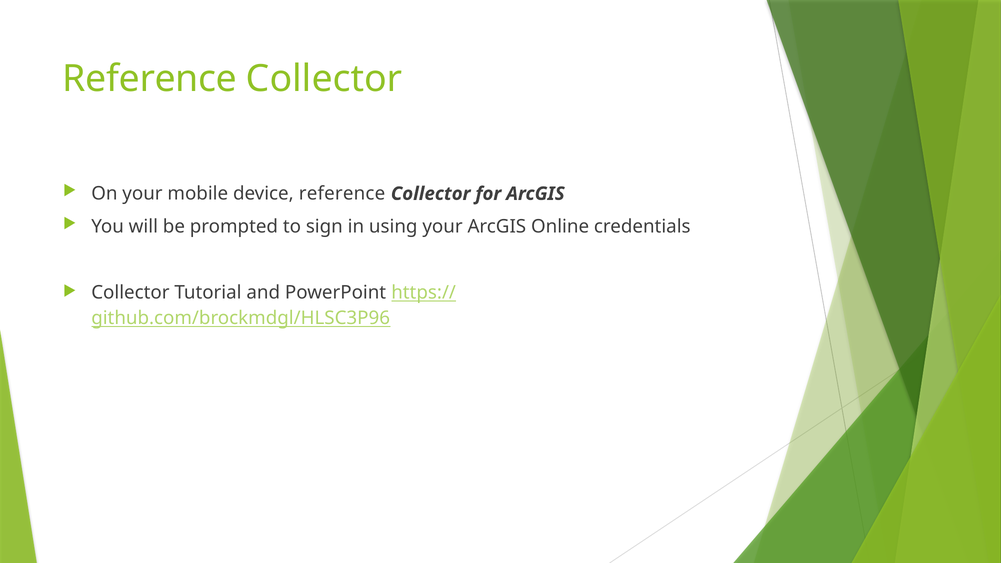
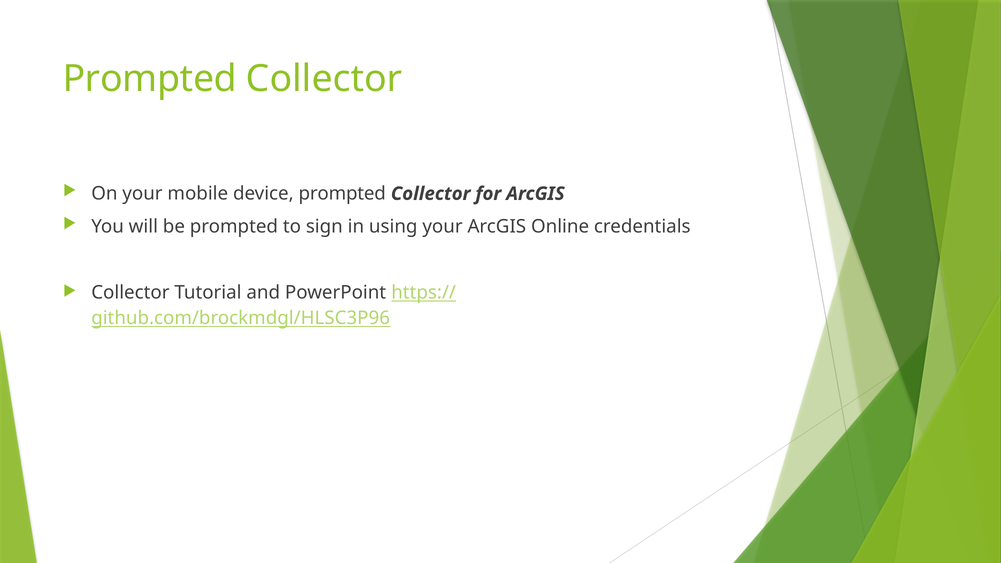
Reference at (150, 79): Reference -> Prompted
device reference: reference -> prompted
